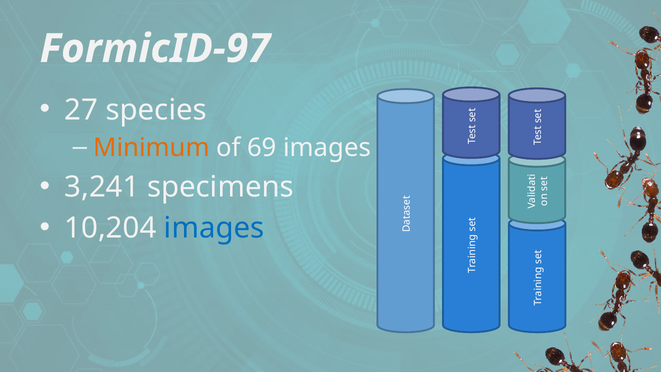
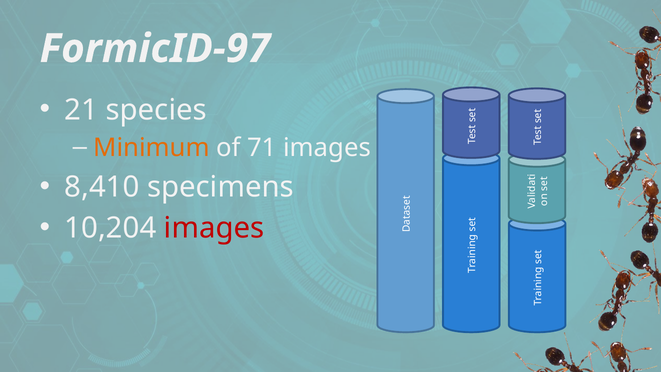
27: 27 -> 21
69: 69 -> 71
3,241: 3,241 -> 8,410
images at (214, 228) colour: blue -> red
